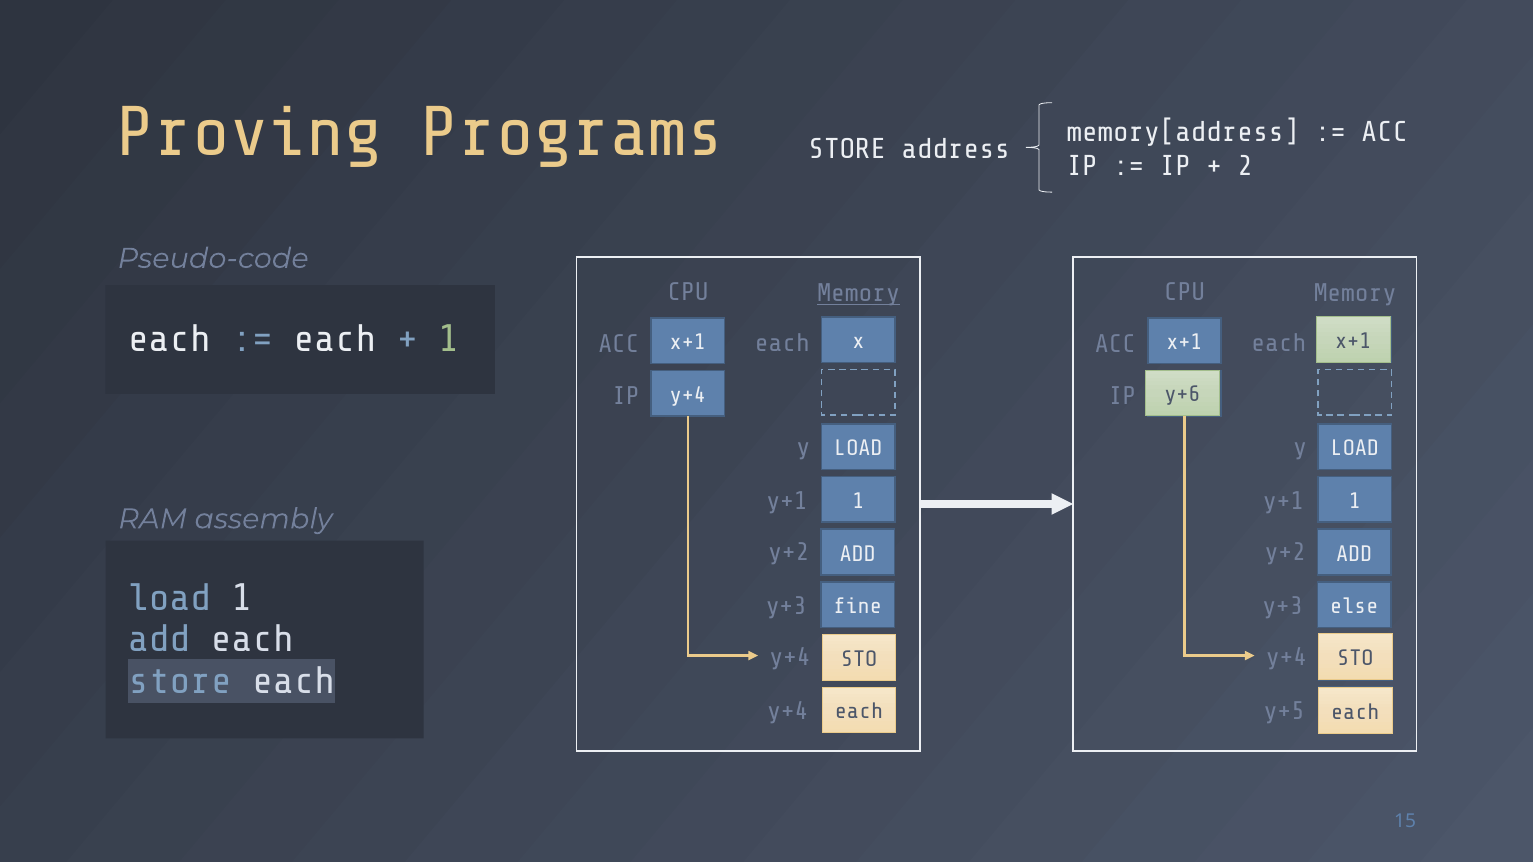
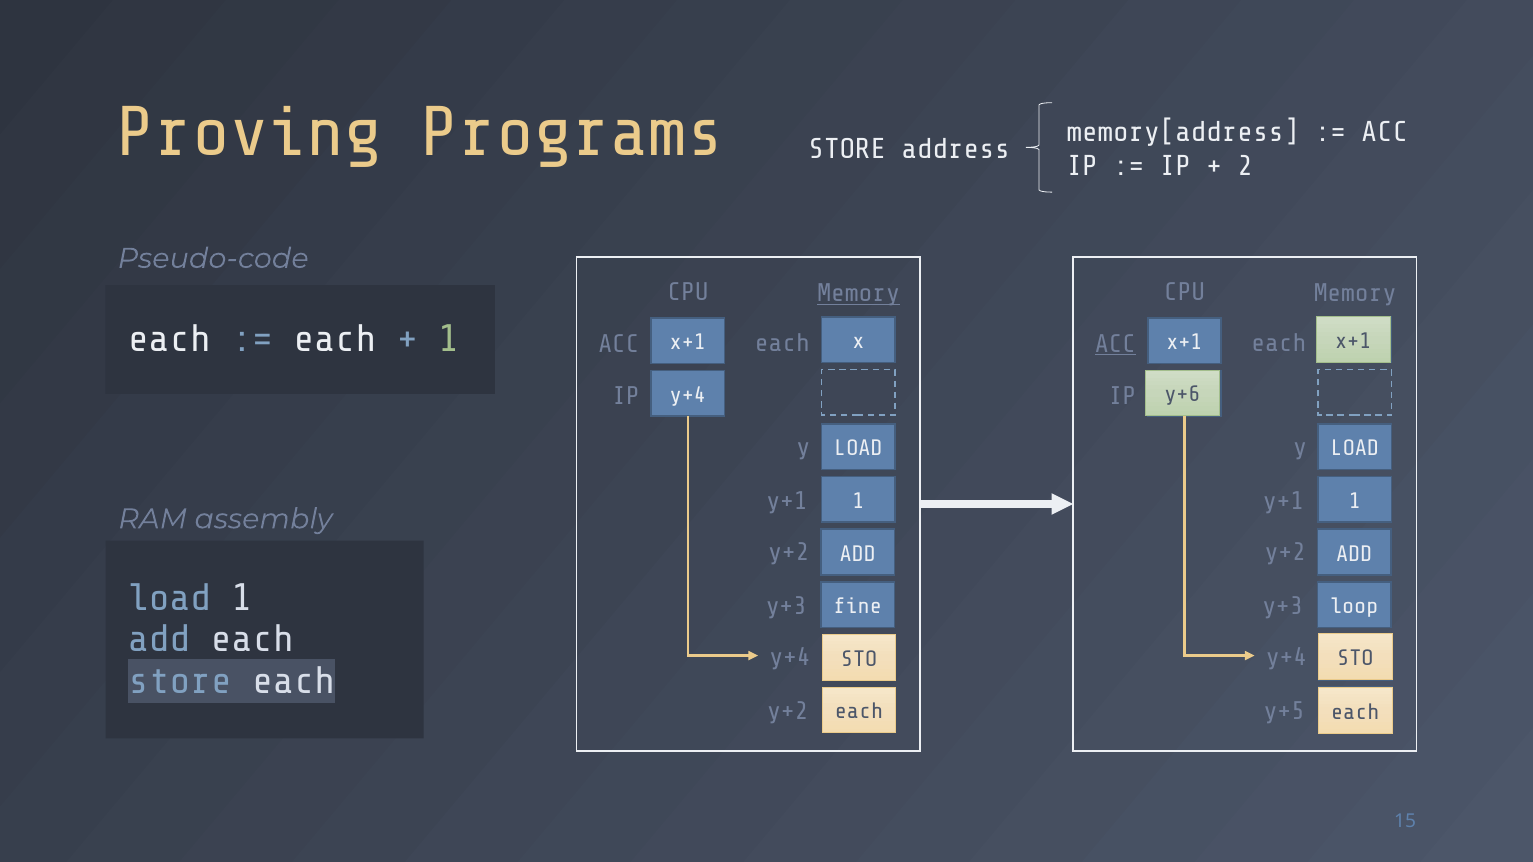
ACC at (1115, 344) underline: none -> present
else: else -> loop
y+4 at (788, 712): y+4 -> y+2
